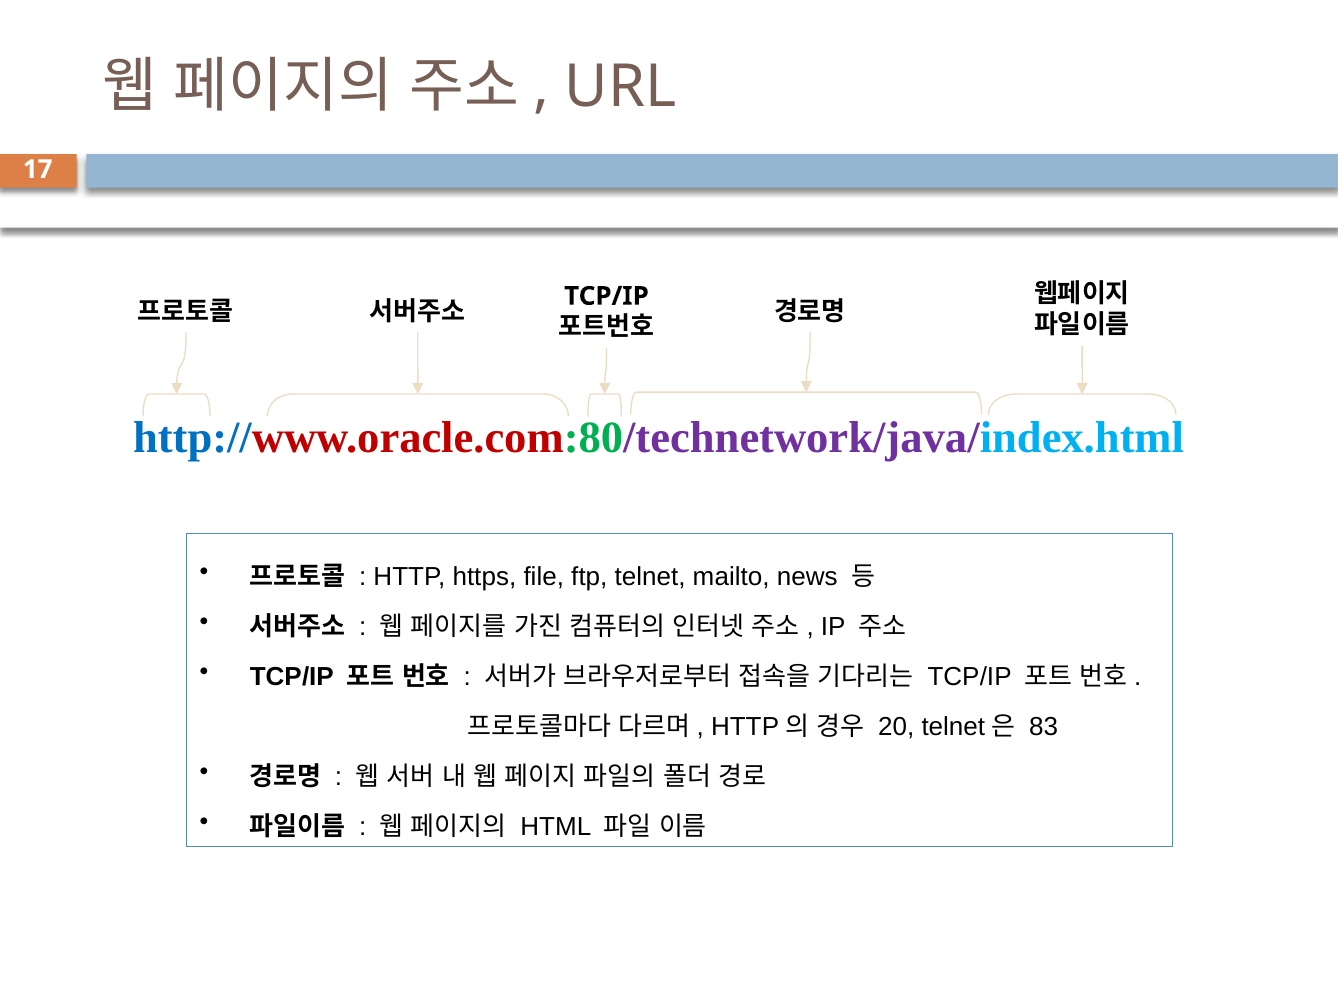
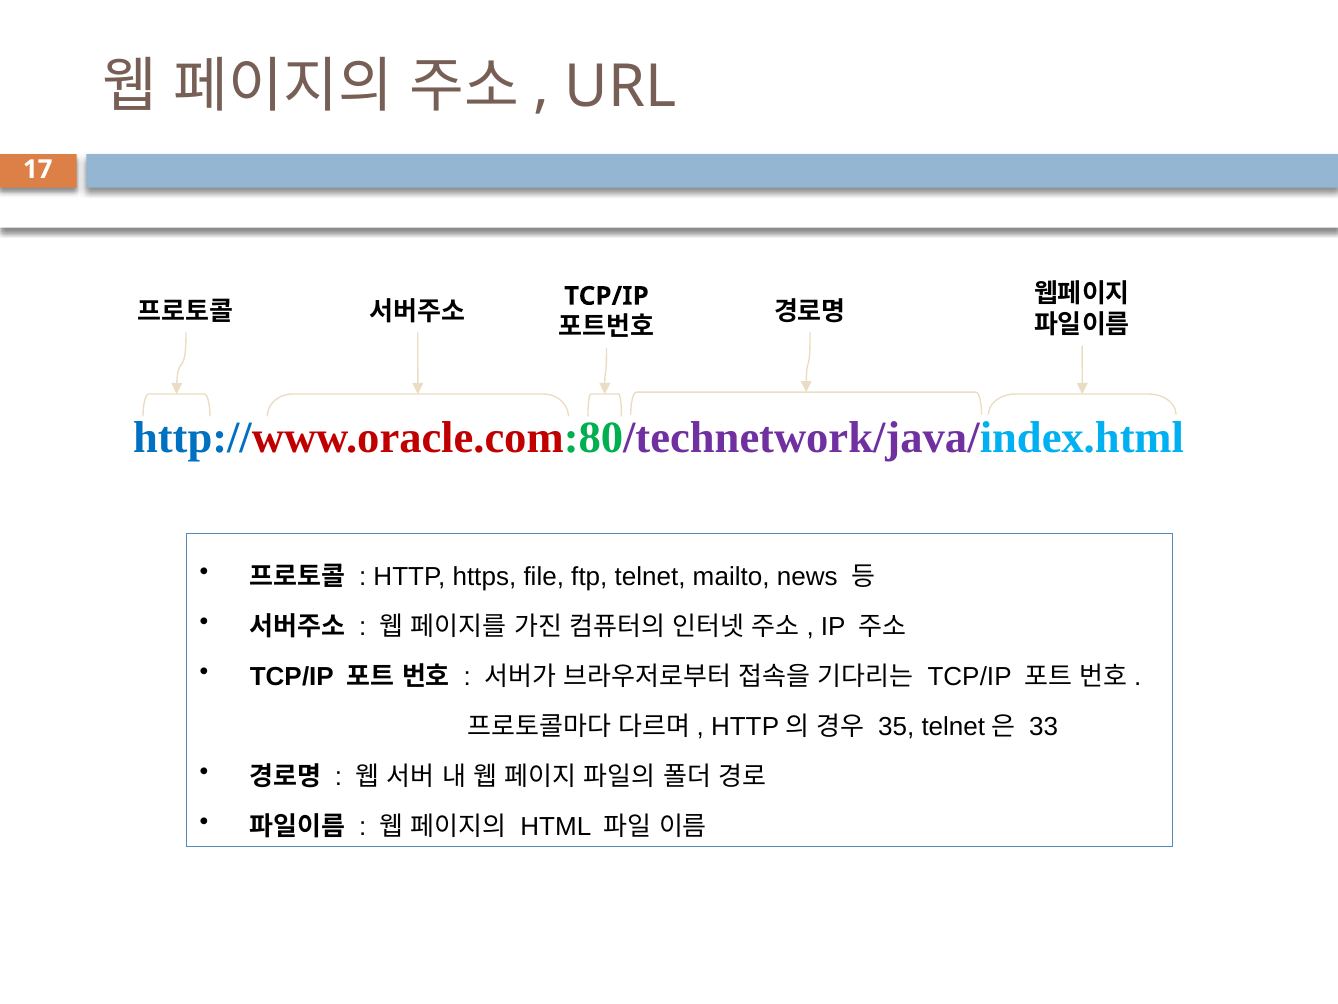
20: 20 -> 35
83: 83 -> 33
